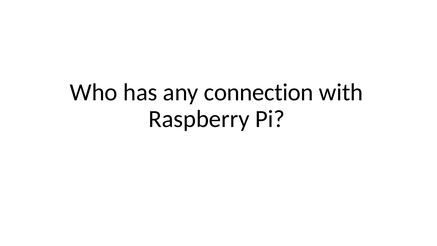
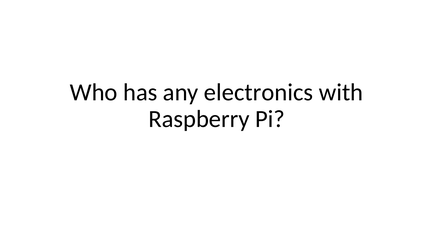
connection: connection -> electronics
